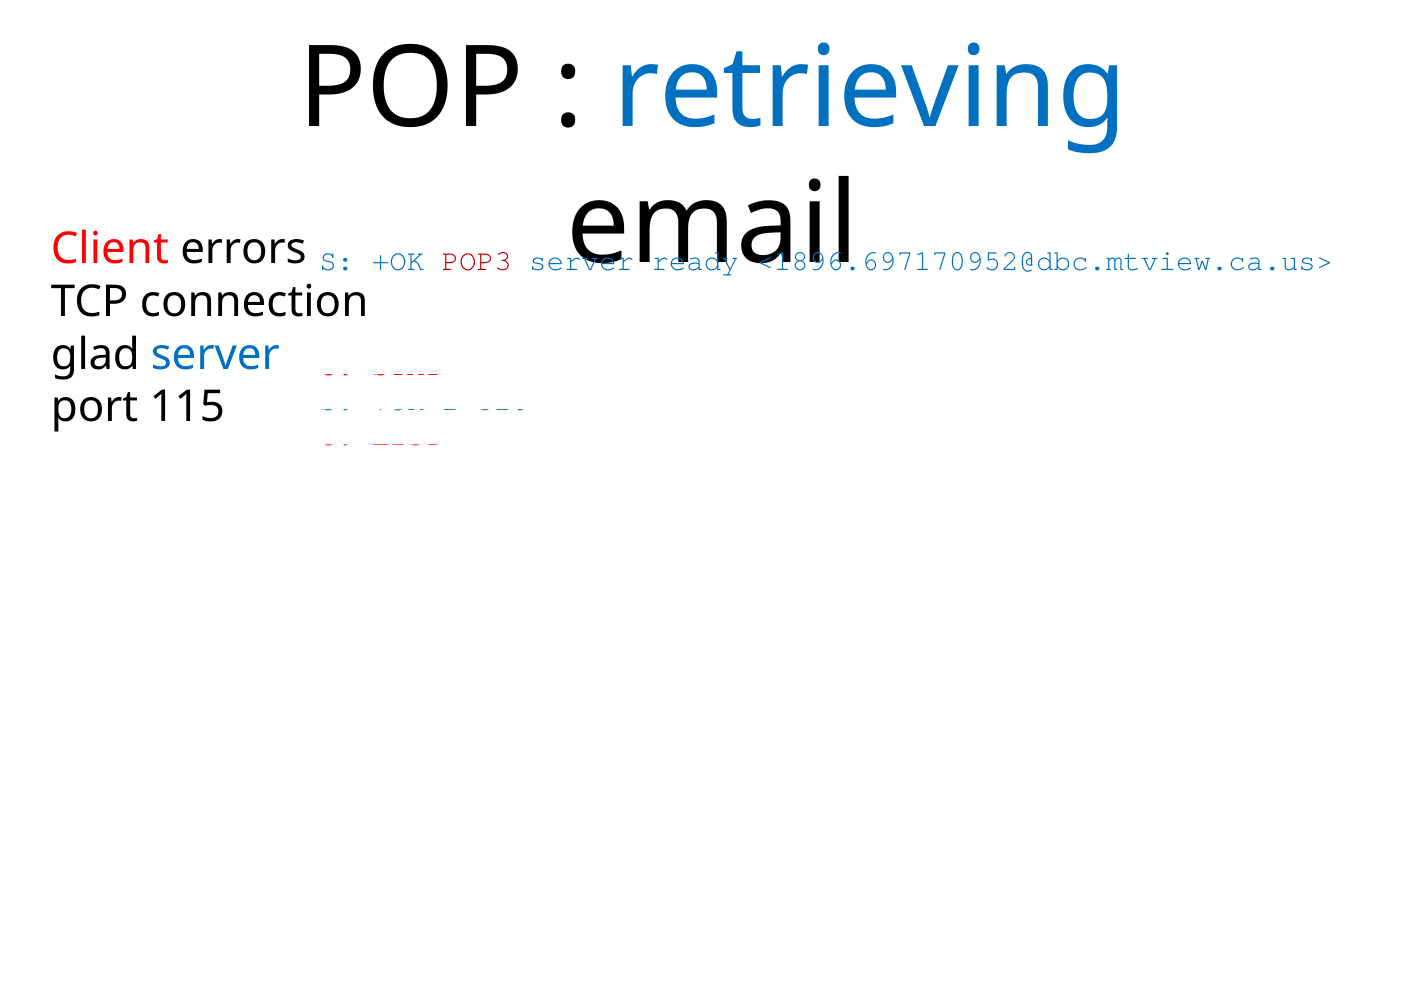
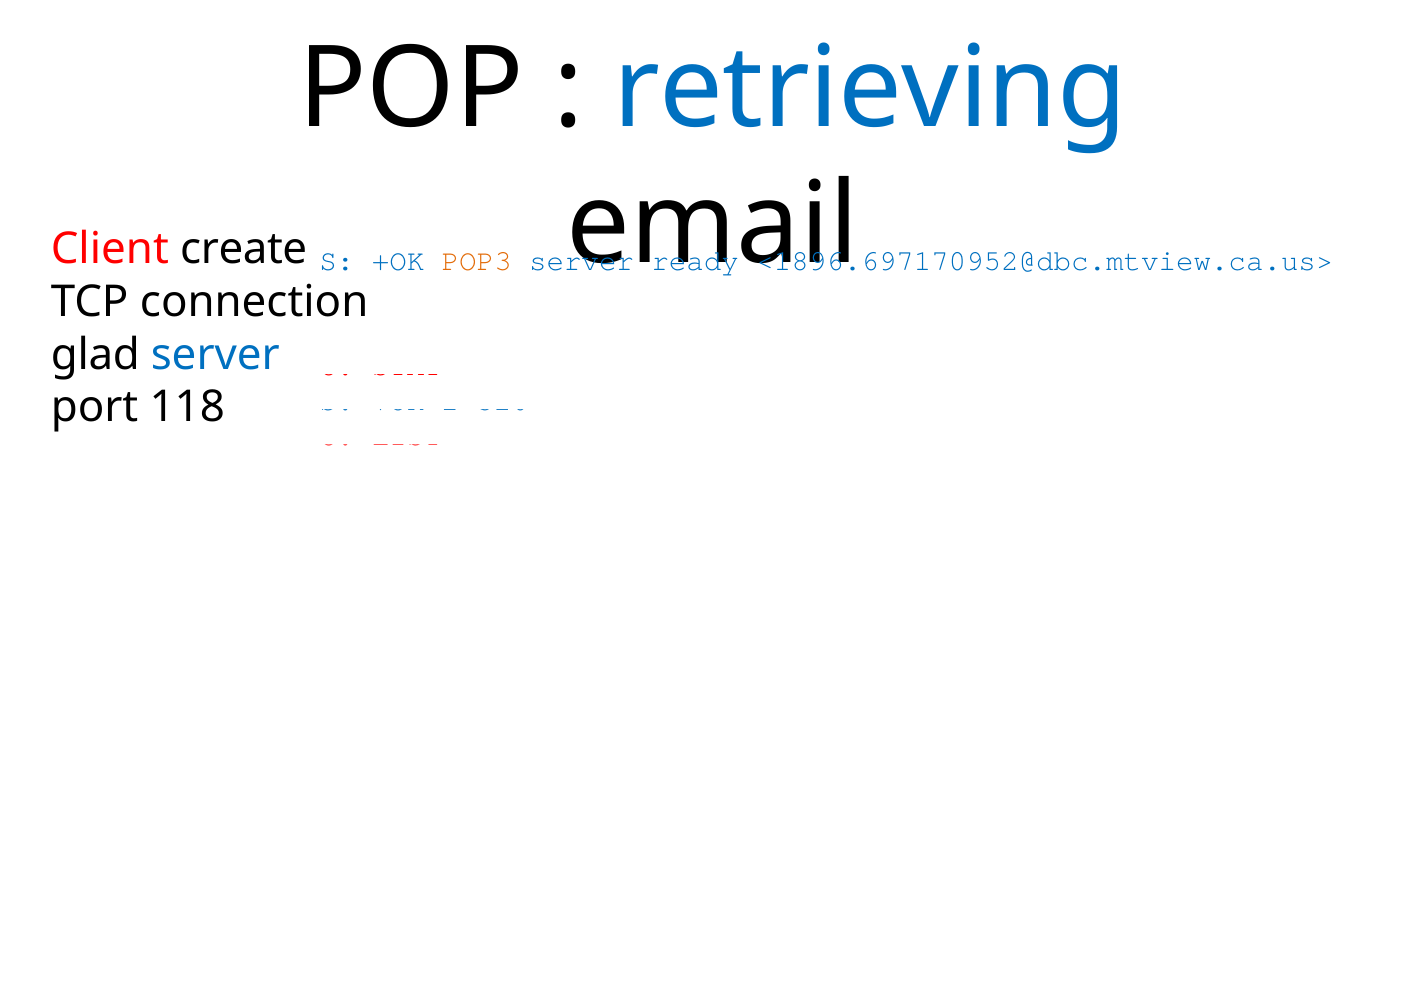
errors: errors -> create
POP3 at (477, 260) colour: red -> orange
115: 115 -> 118
